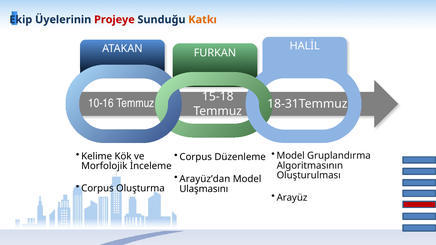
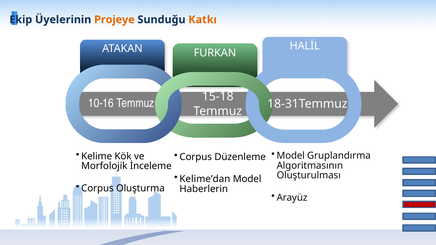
Projeye colour: red -> orange
Arayüz’dan: Arayüz’dan -> Kelime’dan
Ulaşmasını: Ulaşmasını -> Haberlerin
